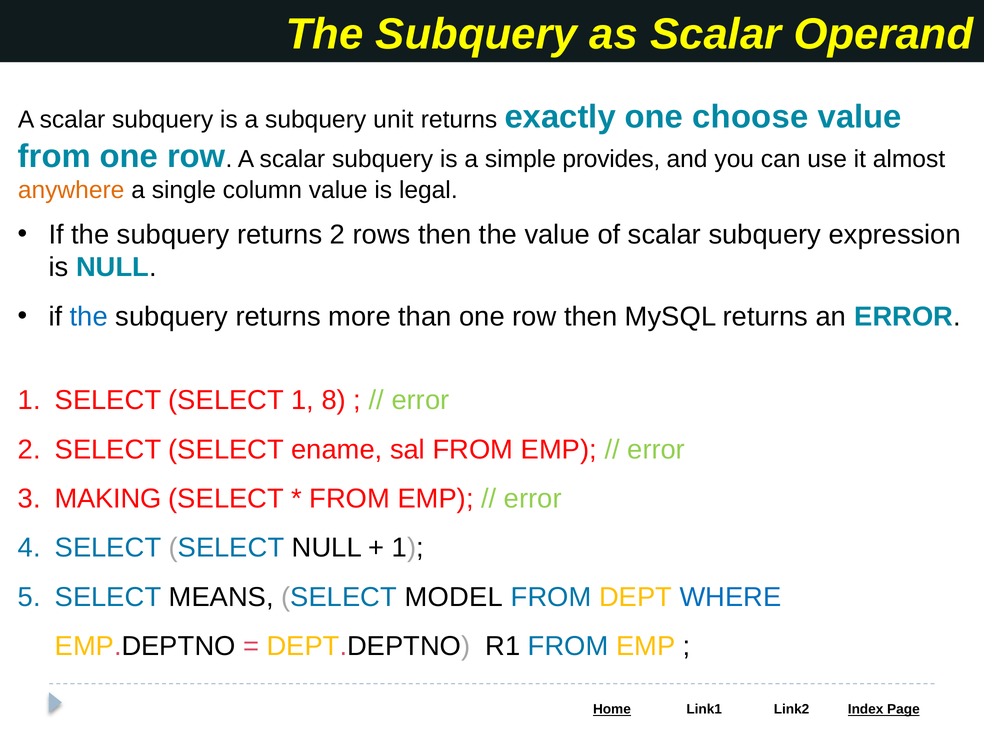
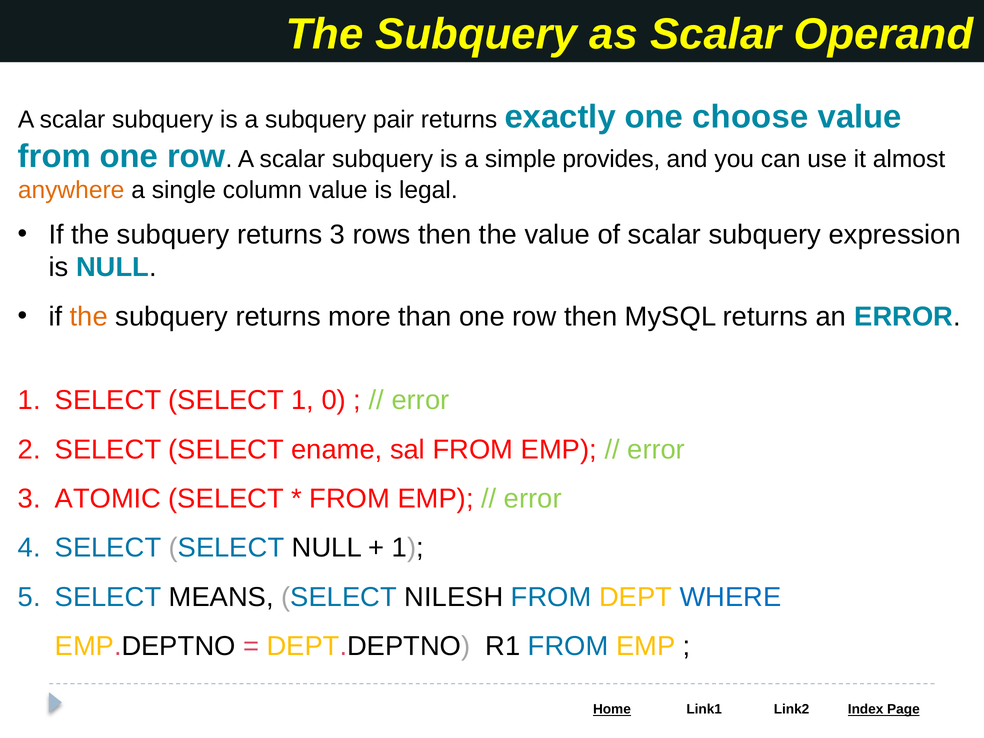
unit: unit -> pair
returns 2: 2 -> 3
the at (89, 317) colour: blue -> orange
8: 8 -> 0
MAKING: MAKING -> ATOMIC
MODEL: MODEL -> NILESH
